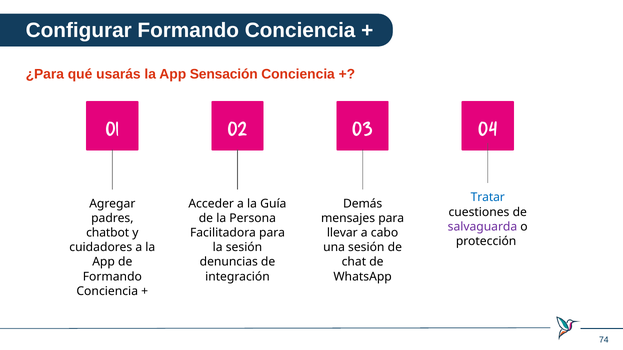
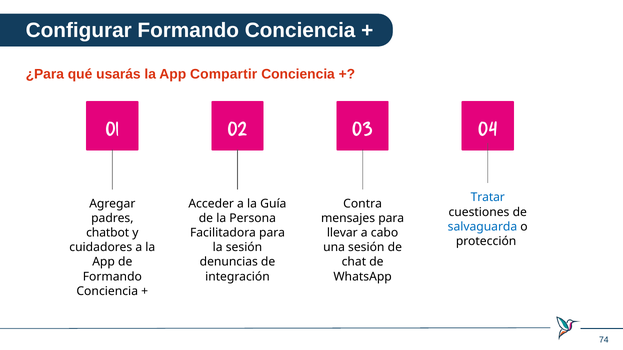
Sensación: Sensación -> Compartir
Demás: Demás -> Contra
salvaguarda colour: purple -> blue
